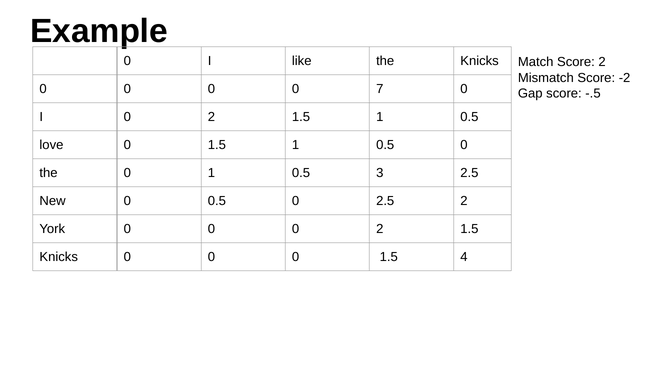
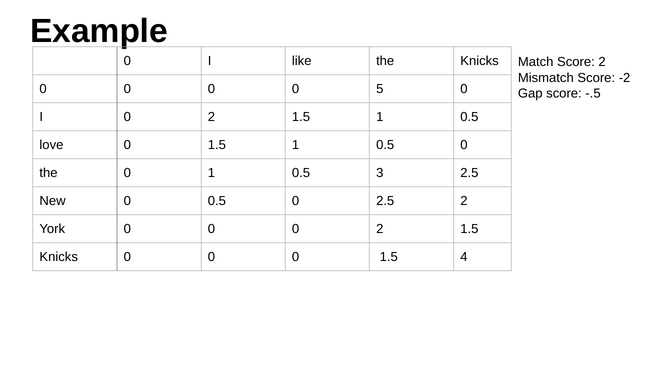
7: 7 -> 5
